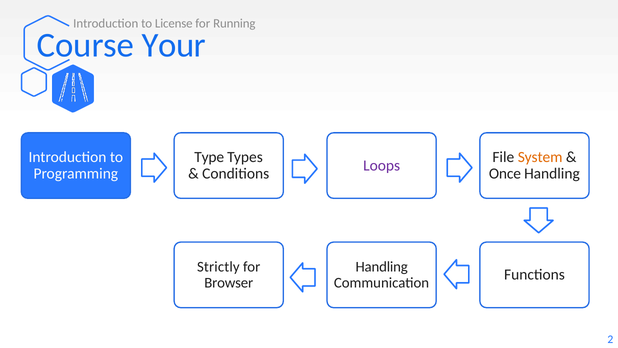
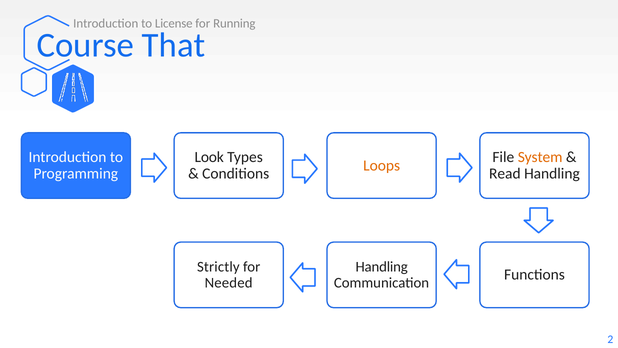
Your: Your -> That
Type: Type -> Look
Loops colour: purple -> orange
Once: Once -> Read
Browser: Browser -> Needed
